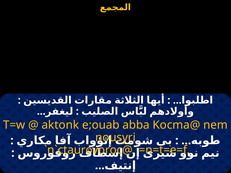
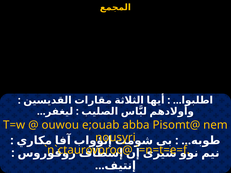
aktonk: aktonk -> ouwou
Kocma@: Kocma@ -> Pisomt@
